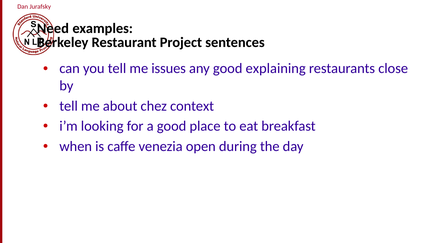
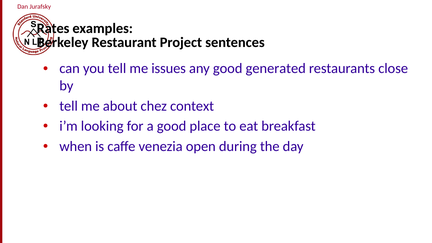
Need: Need -> Rates
explaining: explaining -> generated
